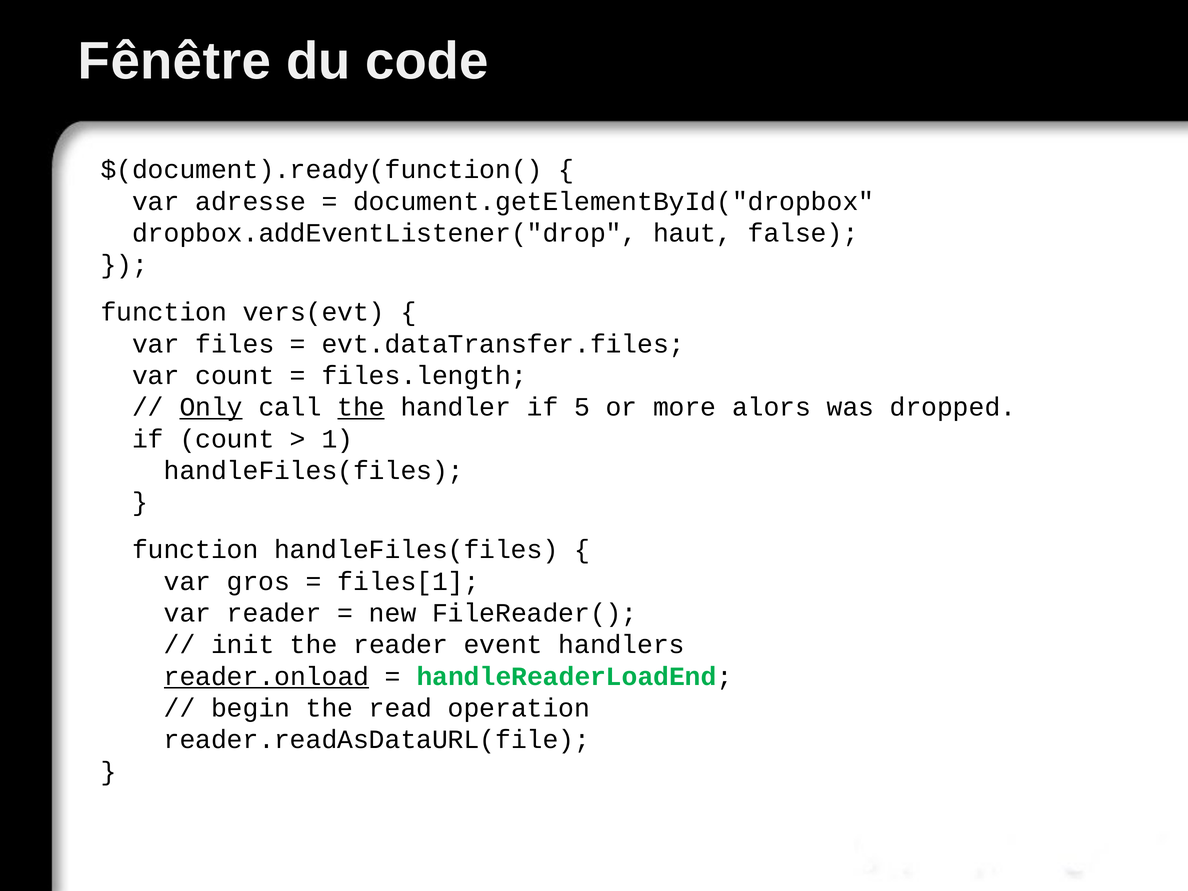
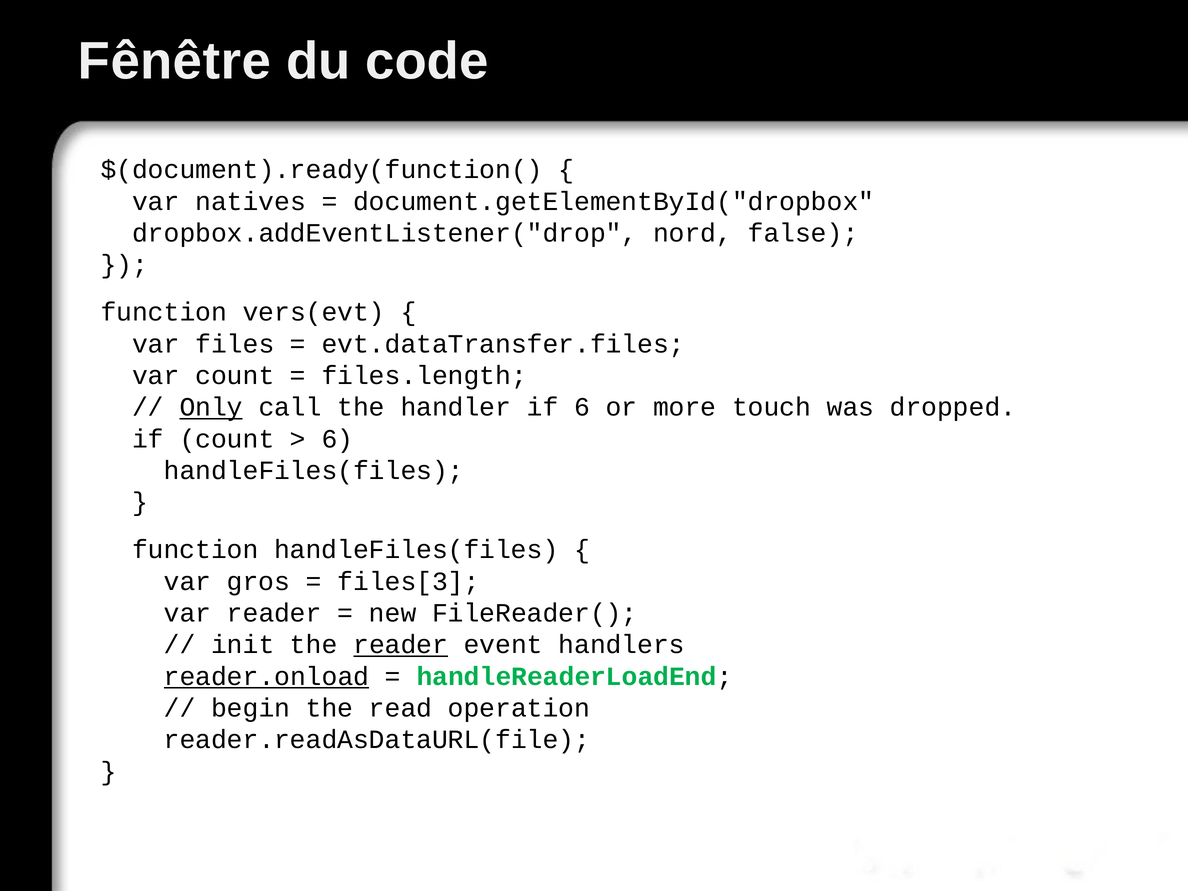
adresse: adresse -> natives
haut: haut -> nord
the at (361, 407) underline: present -> none
if 5: 5 -> 6
alors: alors -> touch
1 at (337, 439): 1 -> 6
files[1: files[1 -> files[3
reader at (401, 645) underline: none -> present
